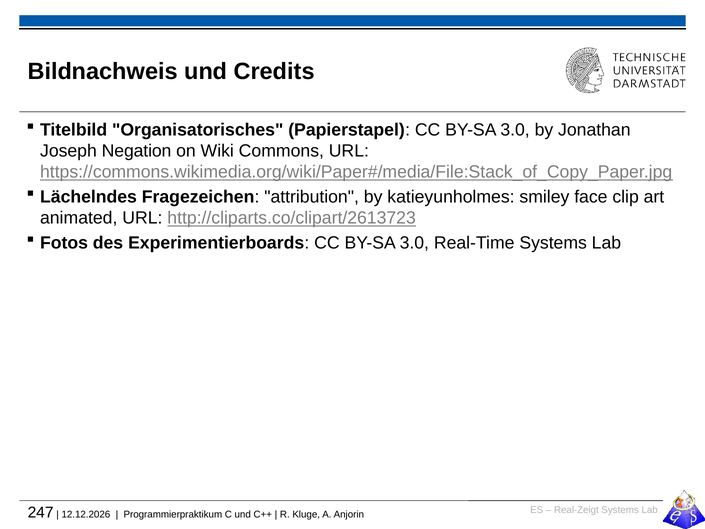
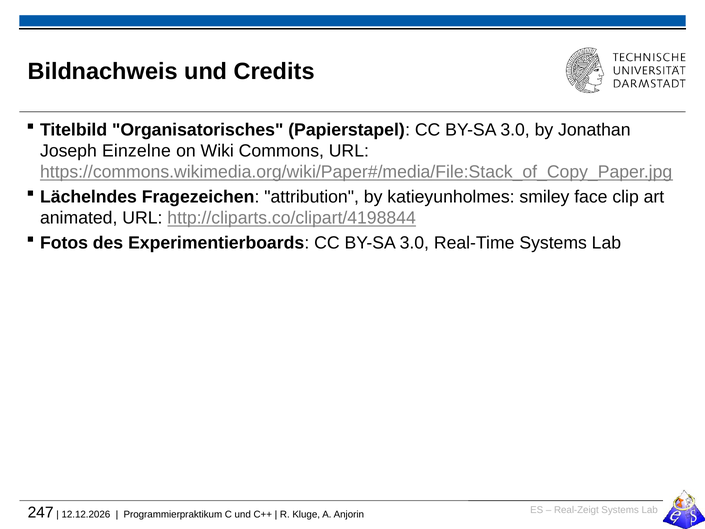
Negation: Negation -> Einzelne
http://cliparts.co/clipart/2613723: http://cliparts.co/clipart/2613723 -> http://cliparts.co/clipart/4198844
